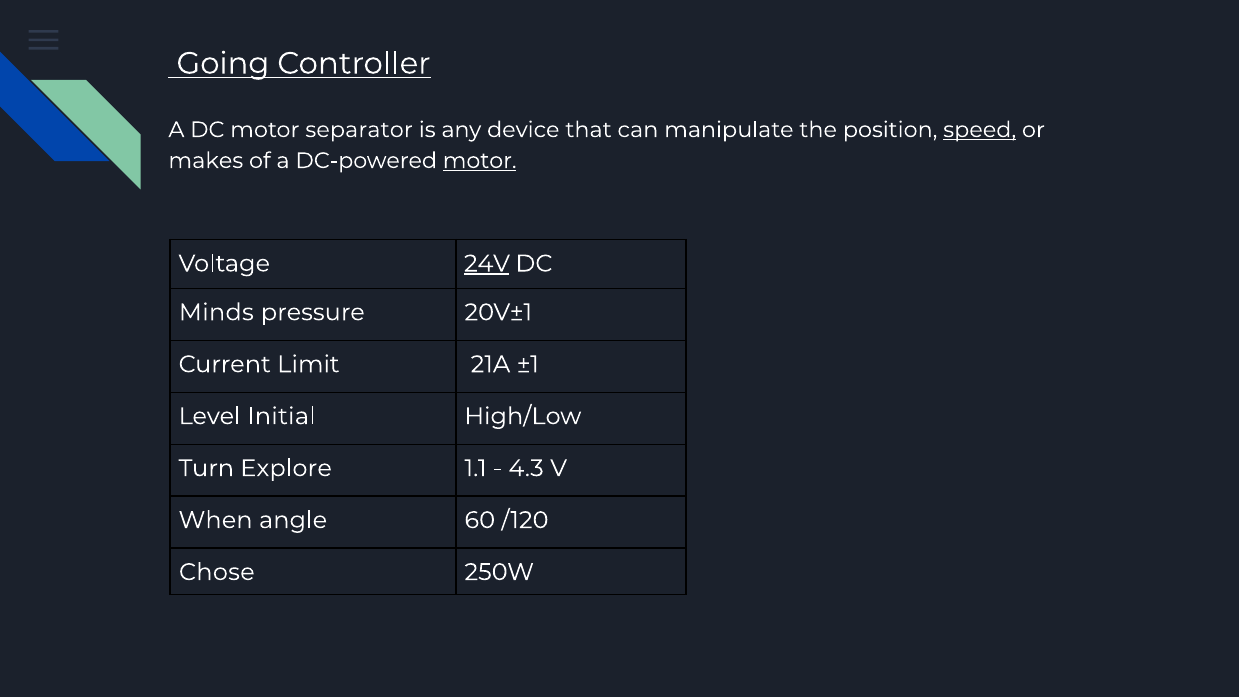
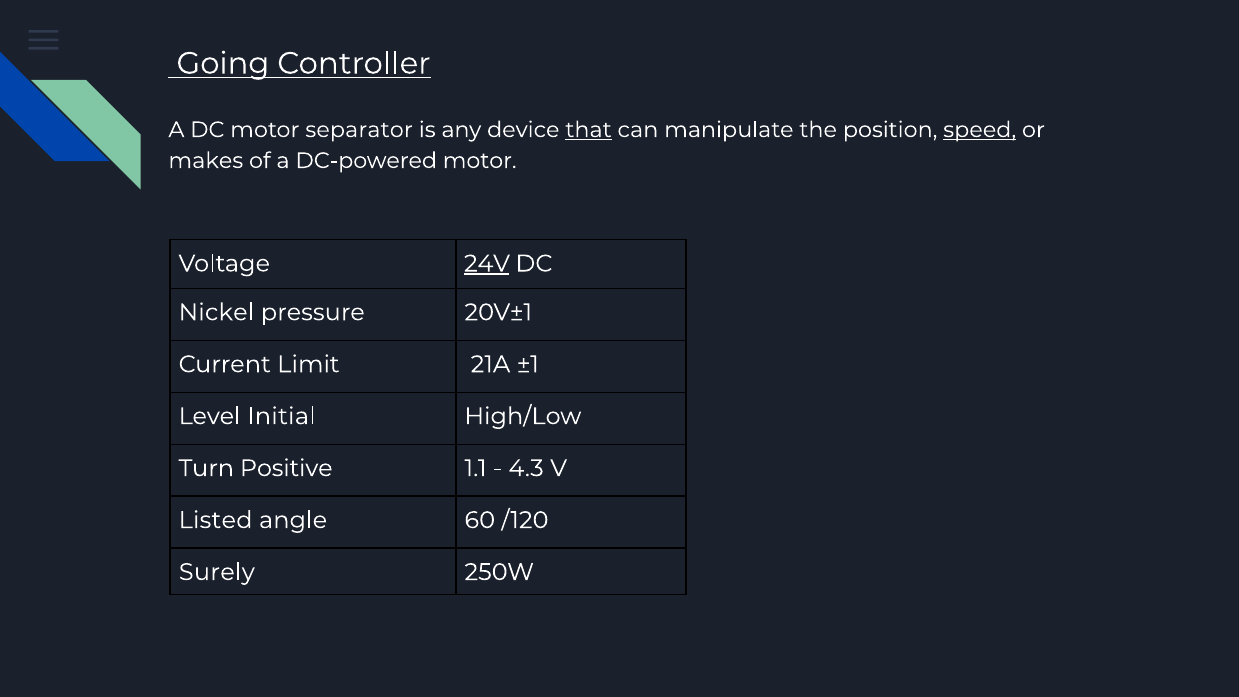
that underline: none -> present
motor at (480, 161) underline: present -> none
Minds: Minds -> Nickel
Explore: Explore -> Positive
When: When -> Listed
Chose: Chose -> Surely
